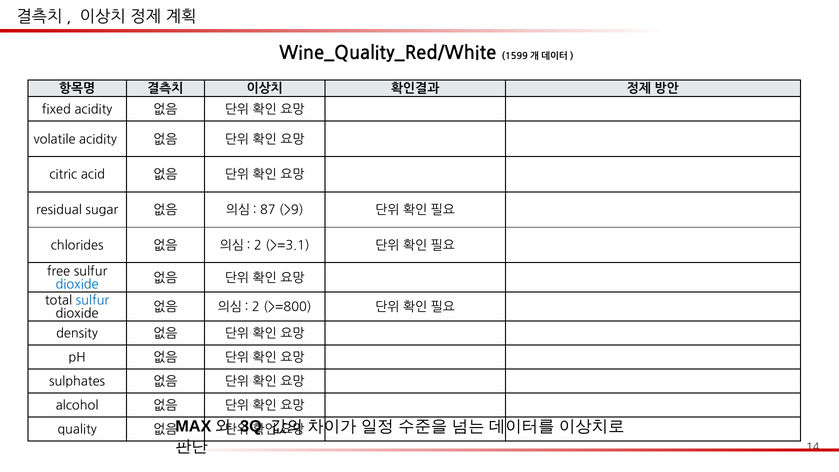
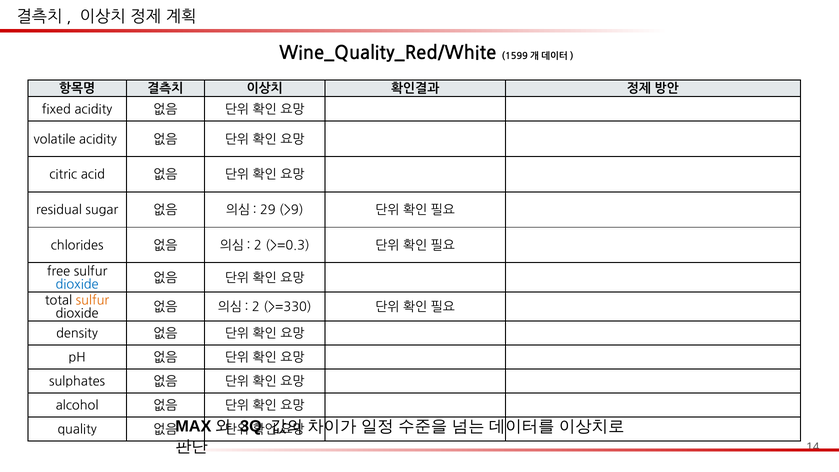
87: 87 -> 29
>=3.1: >=3.1 -> >=0.3
sulfur at (92, 301) colour: blue -> orange
>=800: >=800 -> >=330
